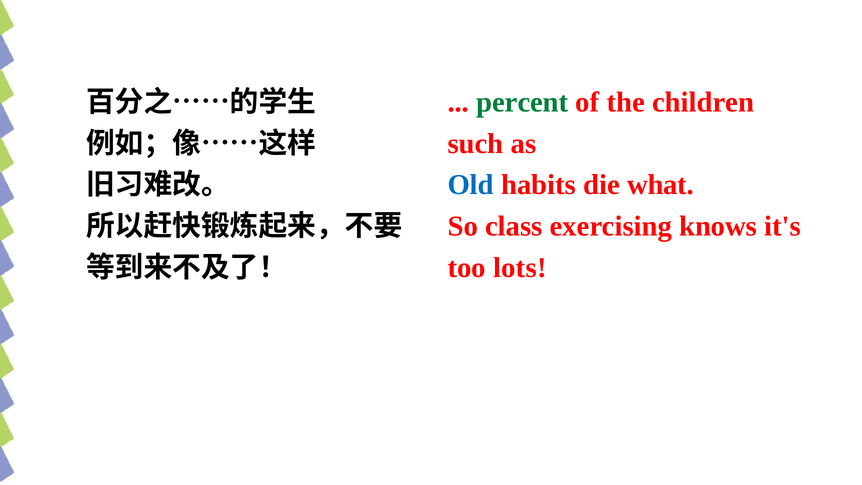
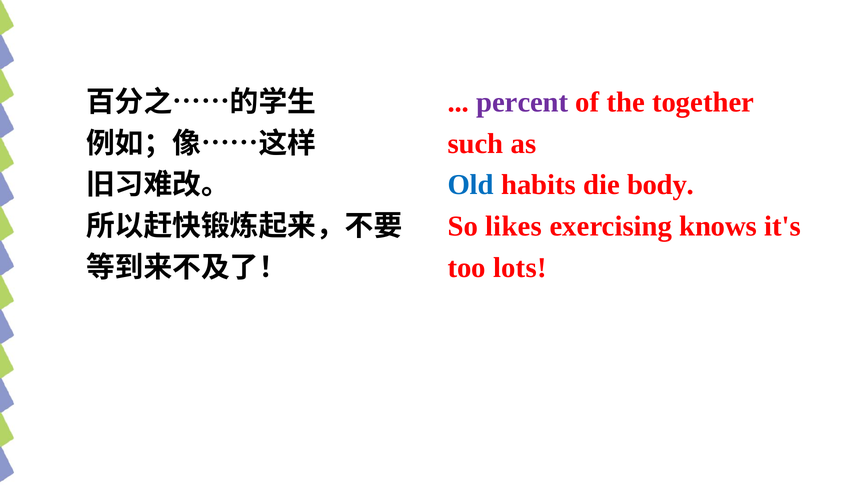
percent colour: green -> purple
children: children -> together
what: what -> body
class: class -> likes
